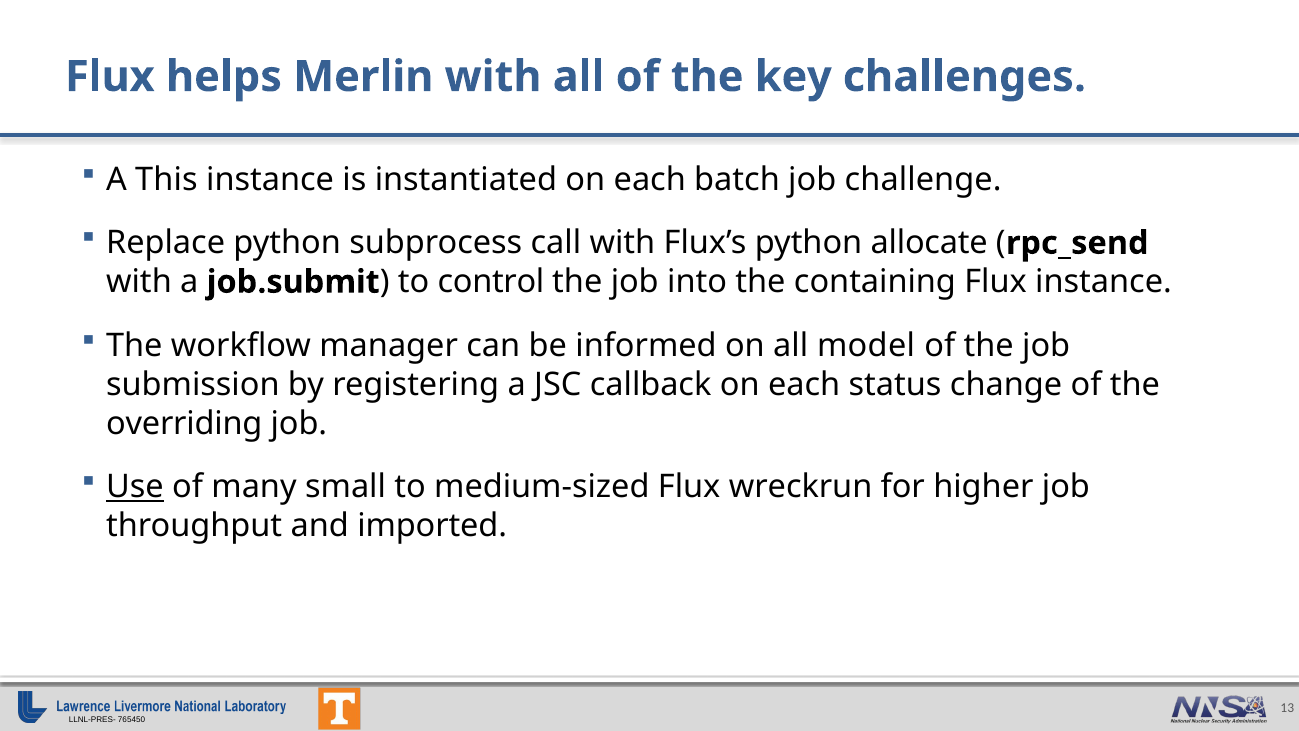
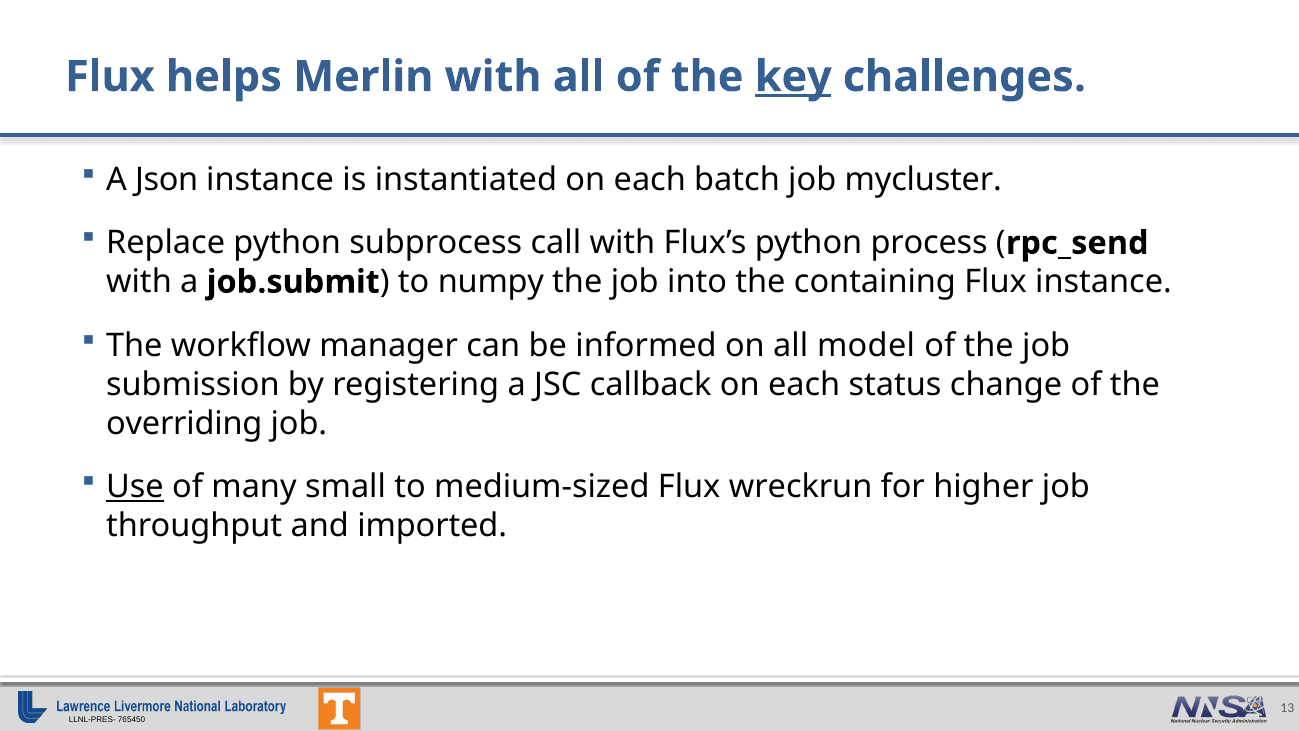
key underline: none -> present
This: This -> Json
challenge: challenge -> mycluster
allocate: allocate -> process
control: control -> numpy
